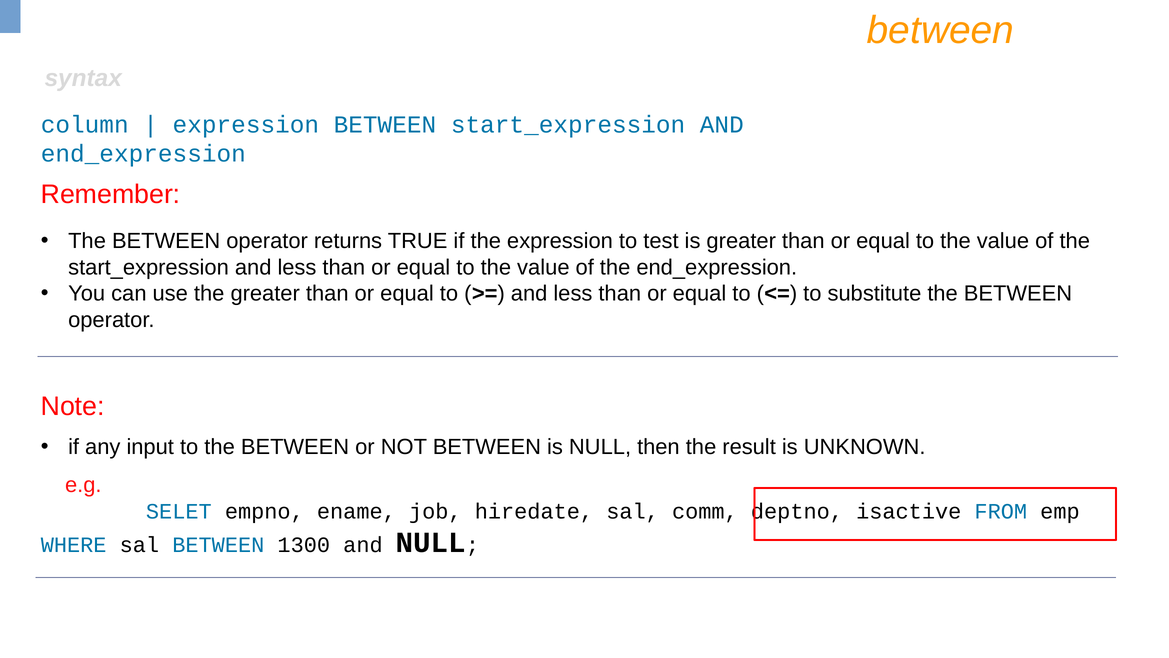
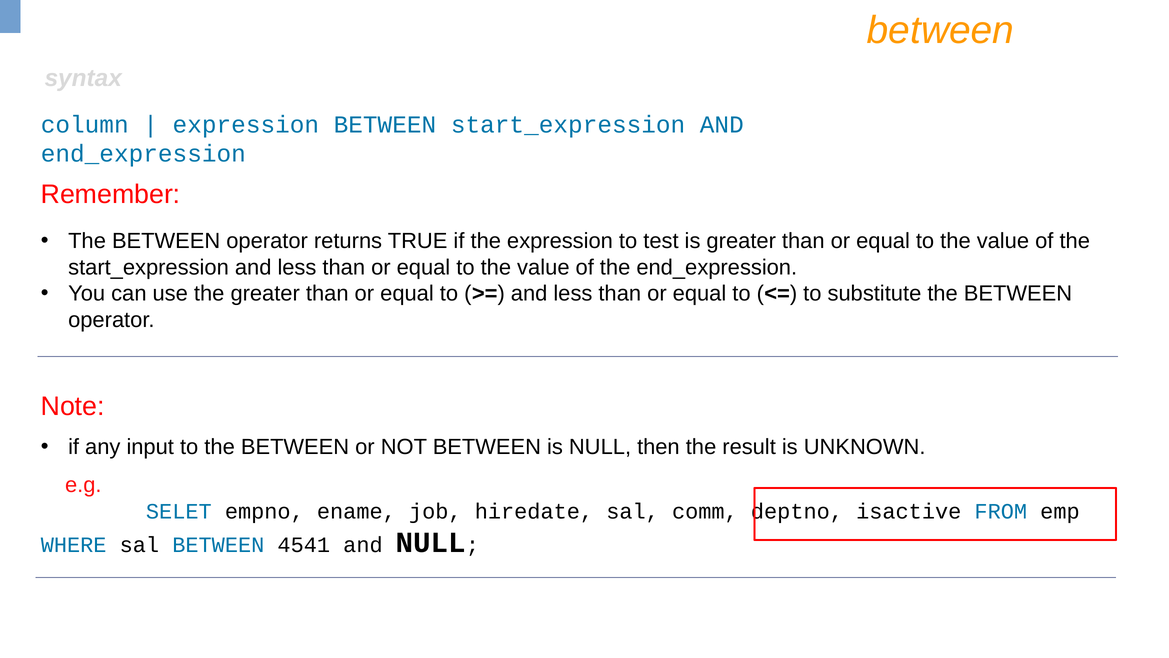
1300: 1300 -> 4541
